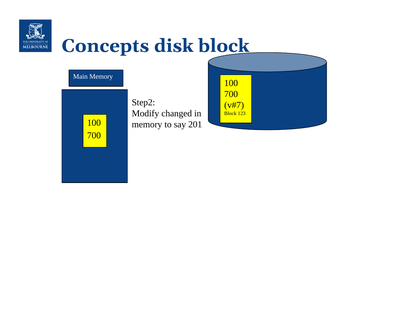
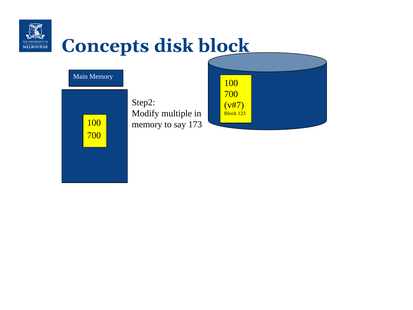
changed: changed -> multiple
201: 201 -> 173
